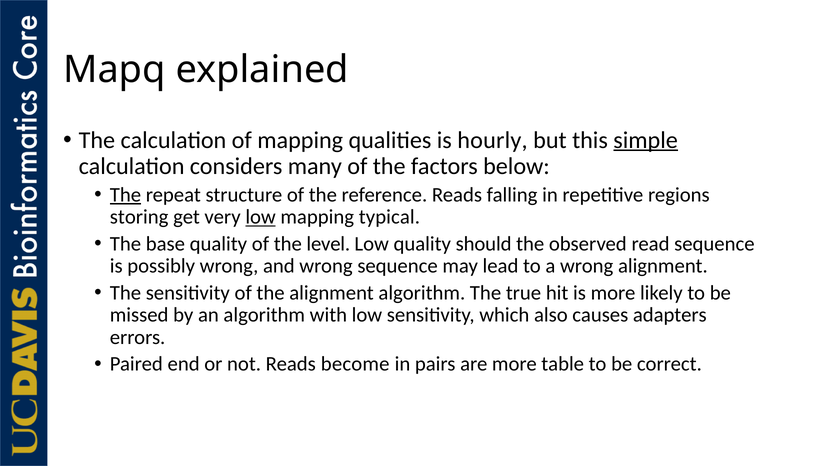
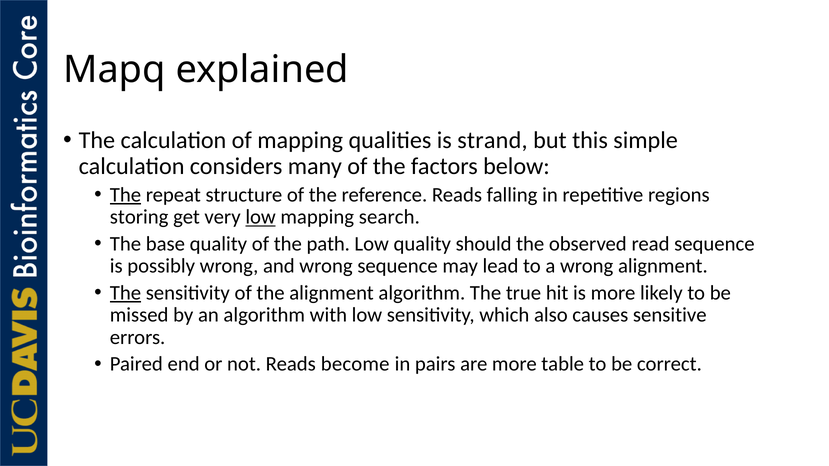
hourly: hourly -> strand
simple underline: present -> none
typical: typical -> search
level: level -> path
The at (125, 293) underline: none -> present
adapters: adapters -> sensitive
